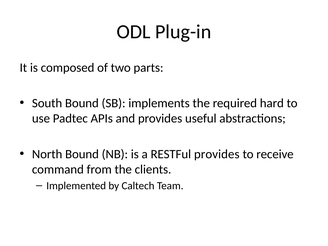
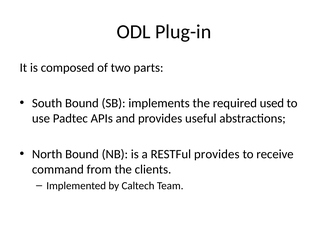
hard: hard -> used
